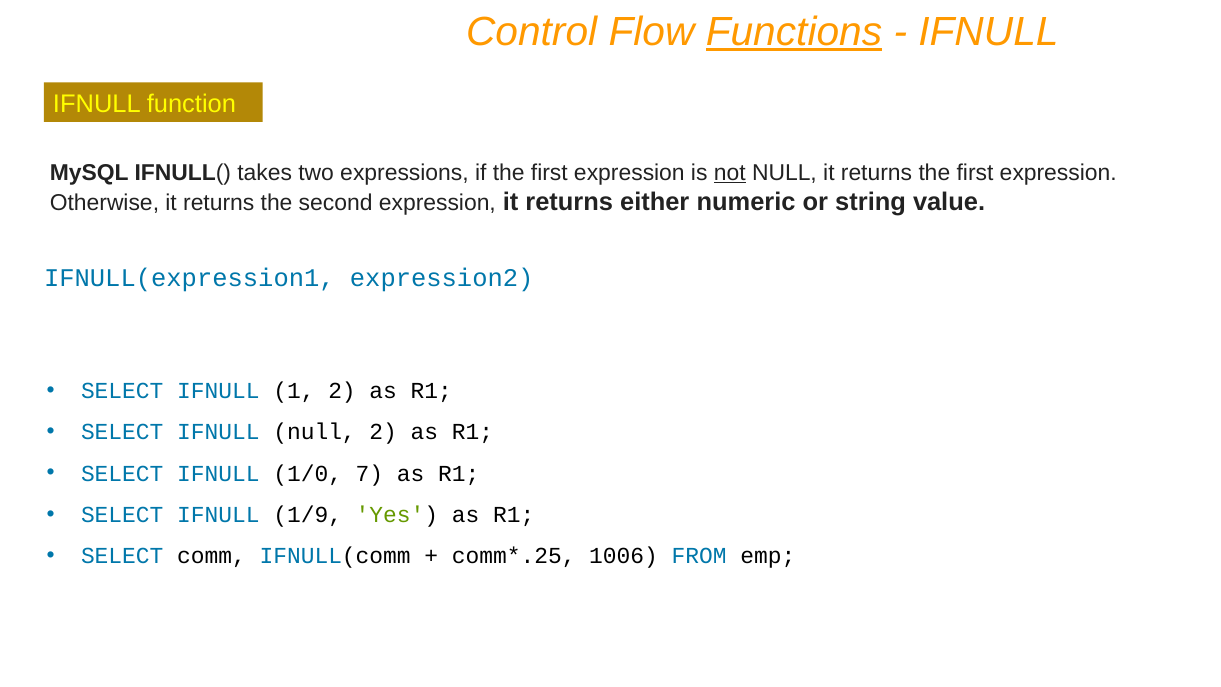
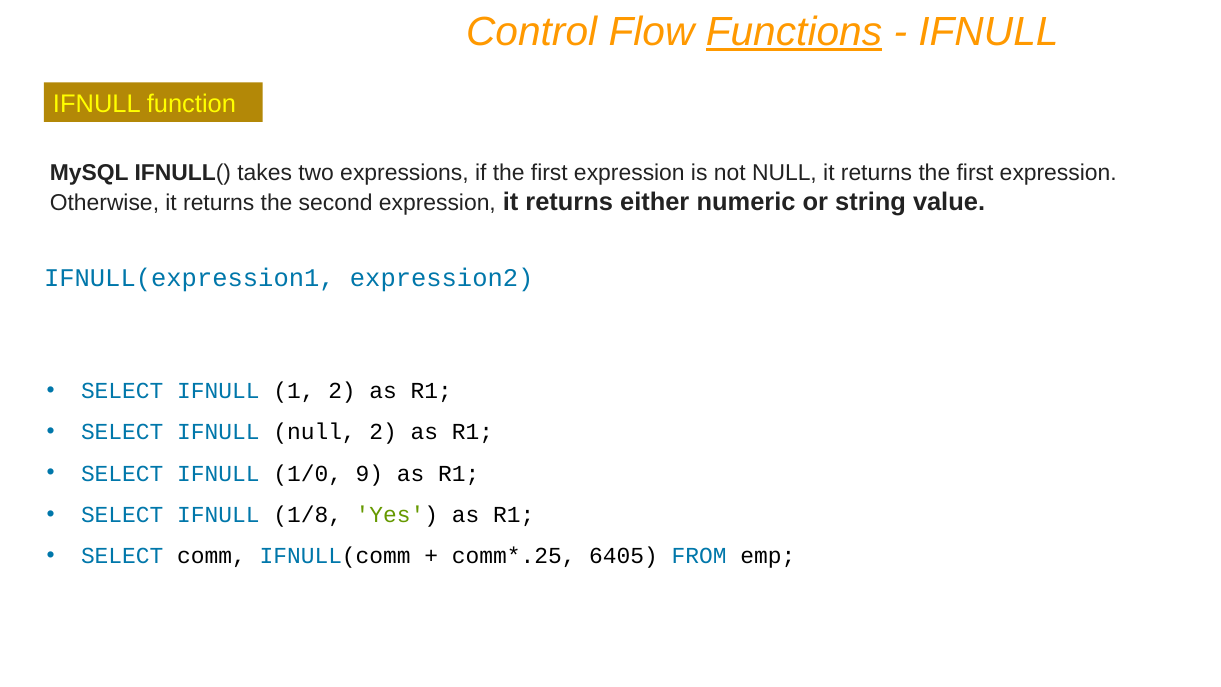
not underline: present -> none
7: 7 -> 9
1/9: 1/9 -> 1/8
1006: 1006 -> 6405
